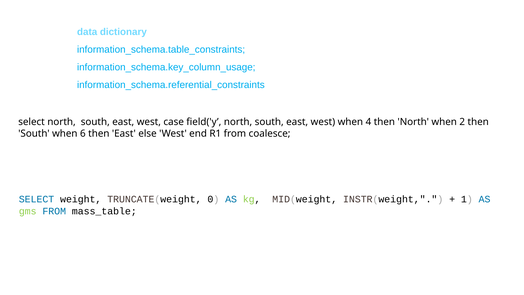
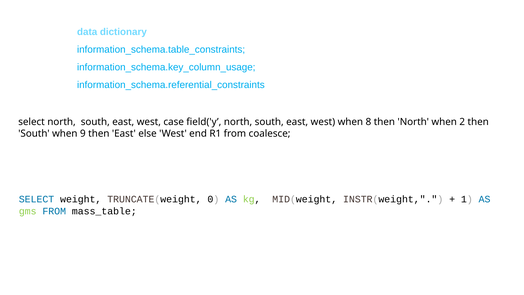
4: 4 -> 8
6: 6 -> 9
